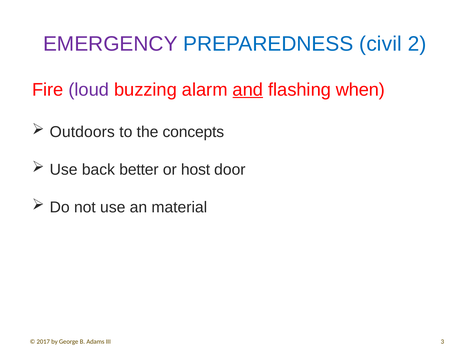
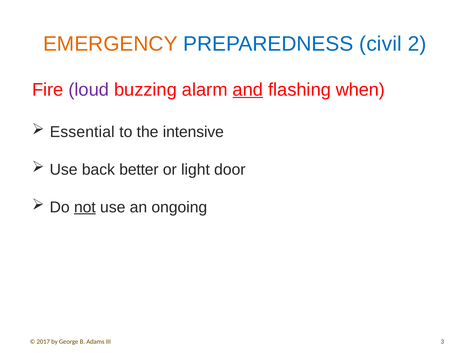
EMERGENCY colour: purple -> orange
Outdoors: Outdoors -> Essential
concepts: concepts -> intensive
host: host -> light
not underline: none -> present
material: material -> ongoing
